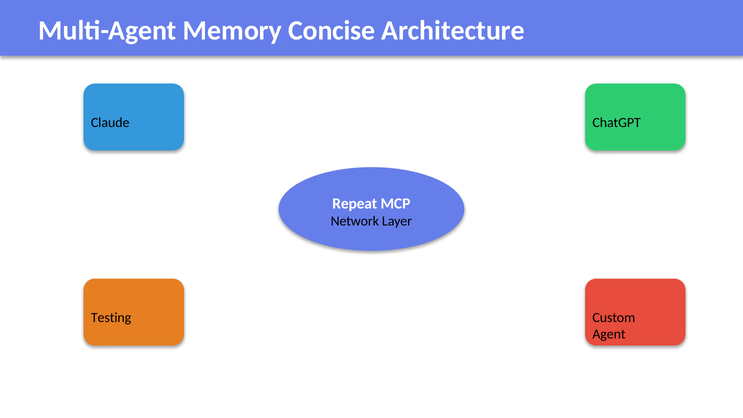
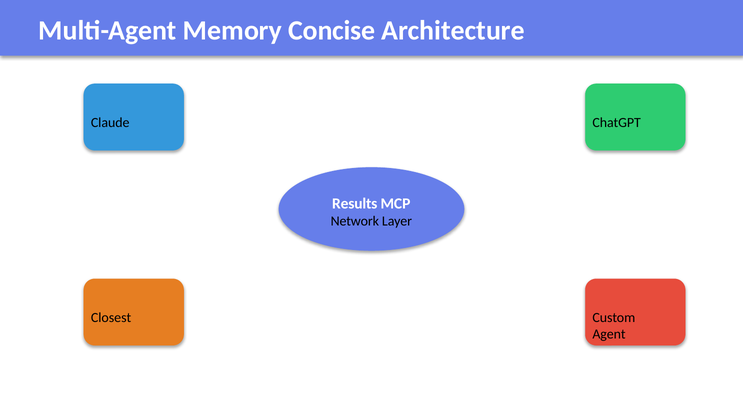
Repeat: Repeat -> Results
Testing: Testing -> Closest
